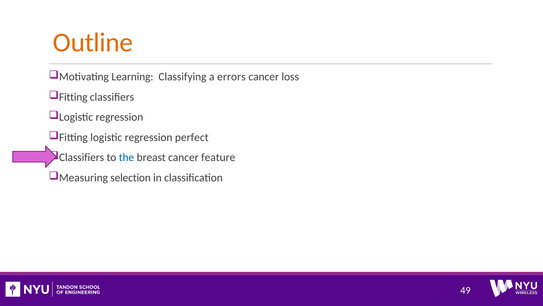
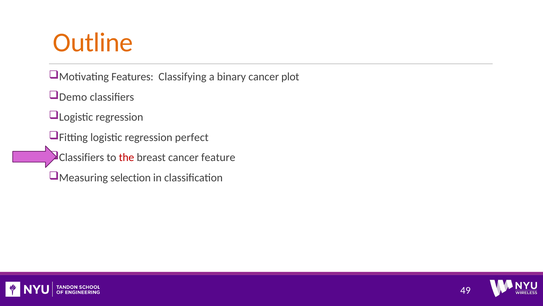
Learning: Learning -> Features
errors: errors -> binary
loss: loss -> plot
Fitting at (73, 97): Fitting -> Demo
the colour: blue -> red
